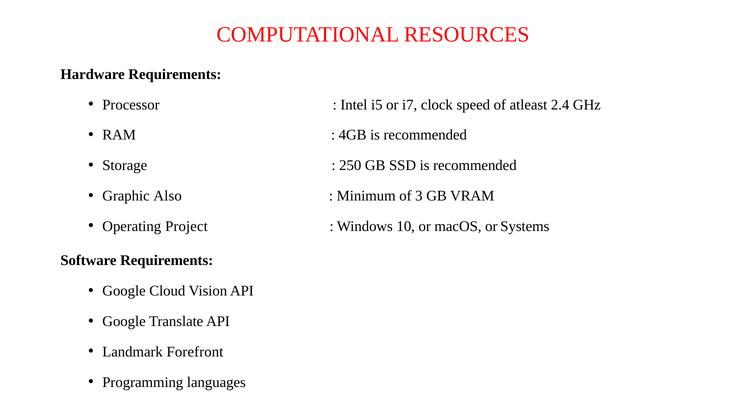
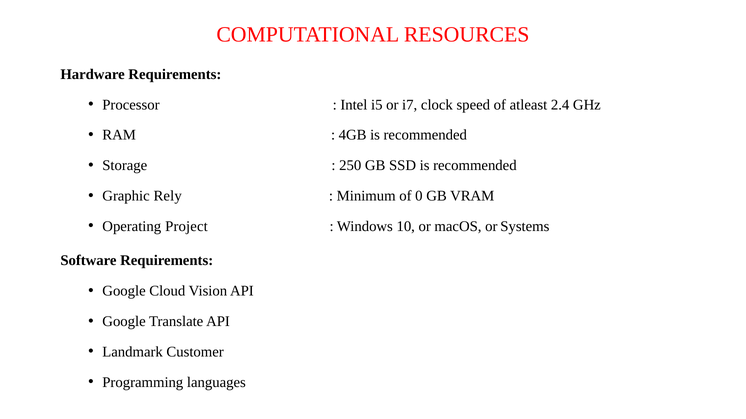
Also: Also -> Rely
3: 3 -> 0
Forefront: Forefront -> Customer
